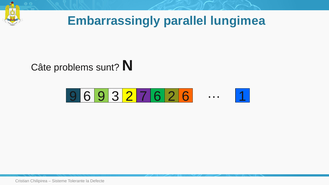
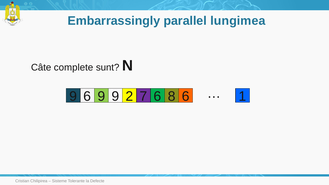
problems: problems -> complete
9 3: 3 -> 9
6 2: 2 -> 8
